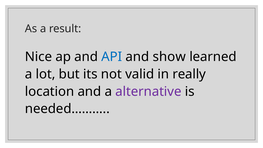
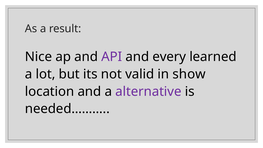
API colour: blue -> purple
show: show -> every
really: really -> show
